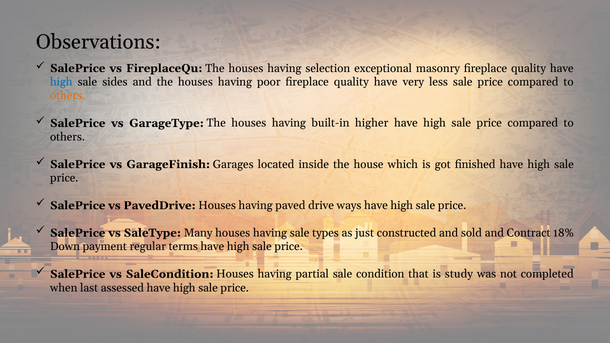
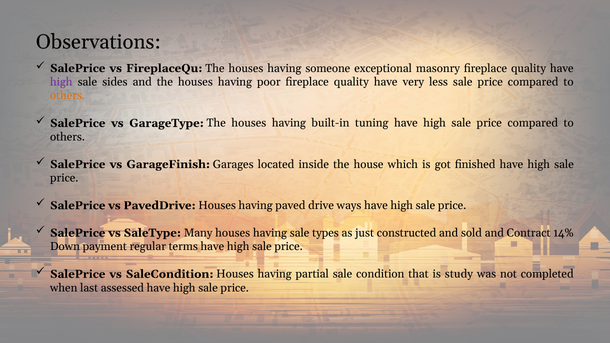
selection: selection -> someone
high at (61, 82) colour: blue -> purple
higher: higher -> tuning
18%: 18% -> 14%
